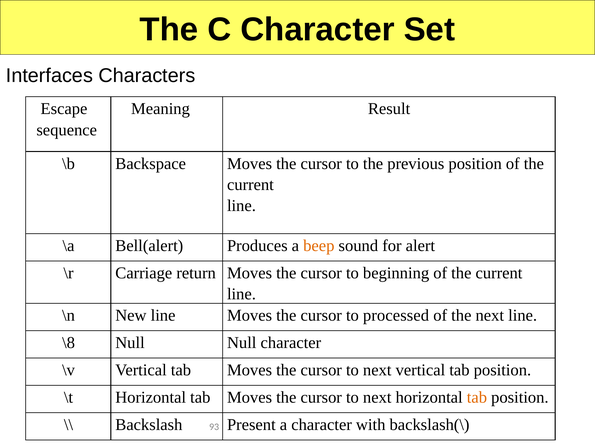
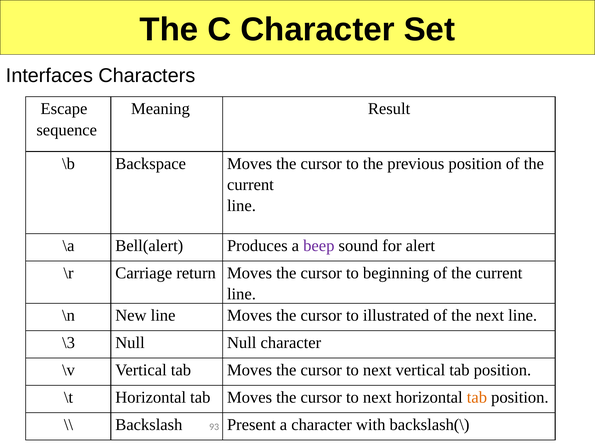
beep colour: orange -> purple
processed: processed -> illustrated
\8: \8 -> \3
